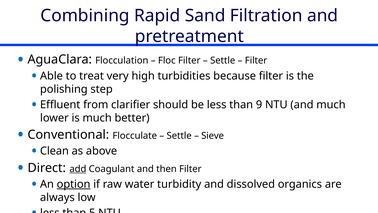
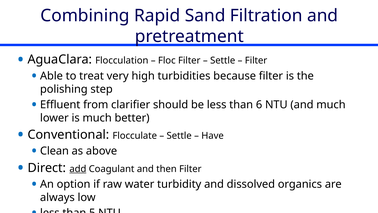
9: 9 -> 6
Sieve: Sieve -> Have
option underline: present -> none
